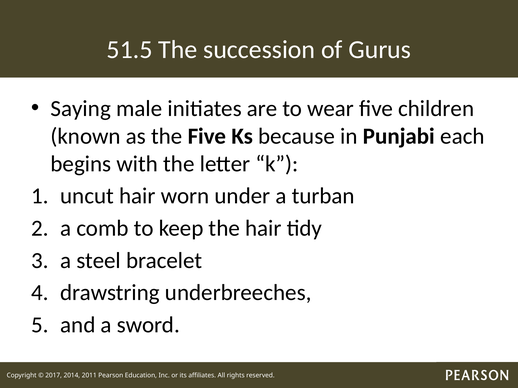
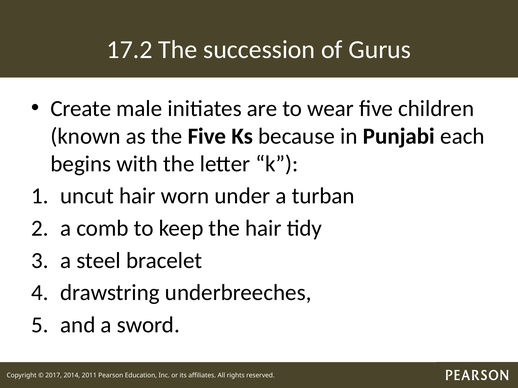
51.5: 51.5 -> 17.2
Saying: Saying -> Create
